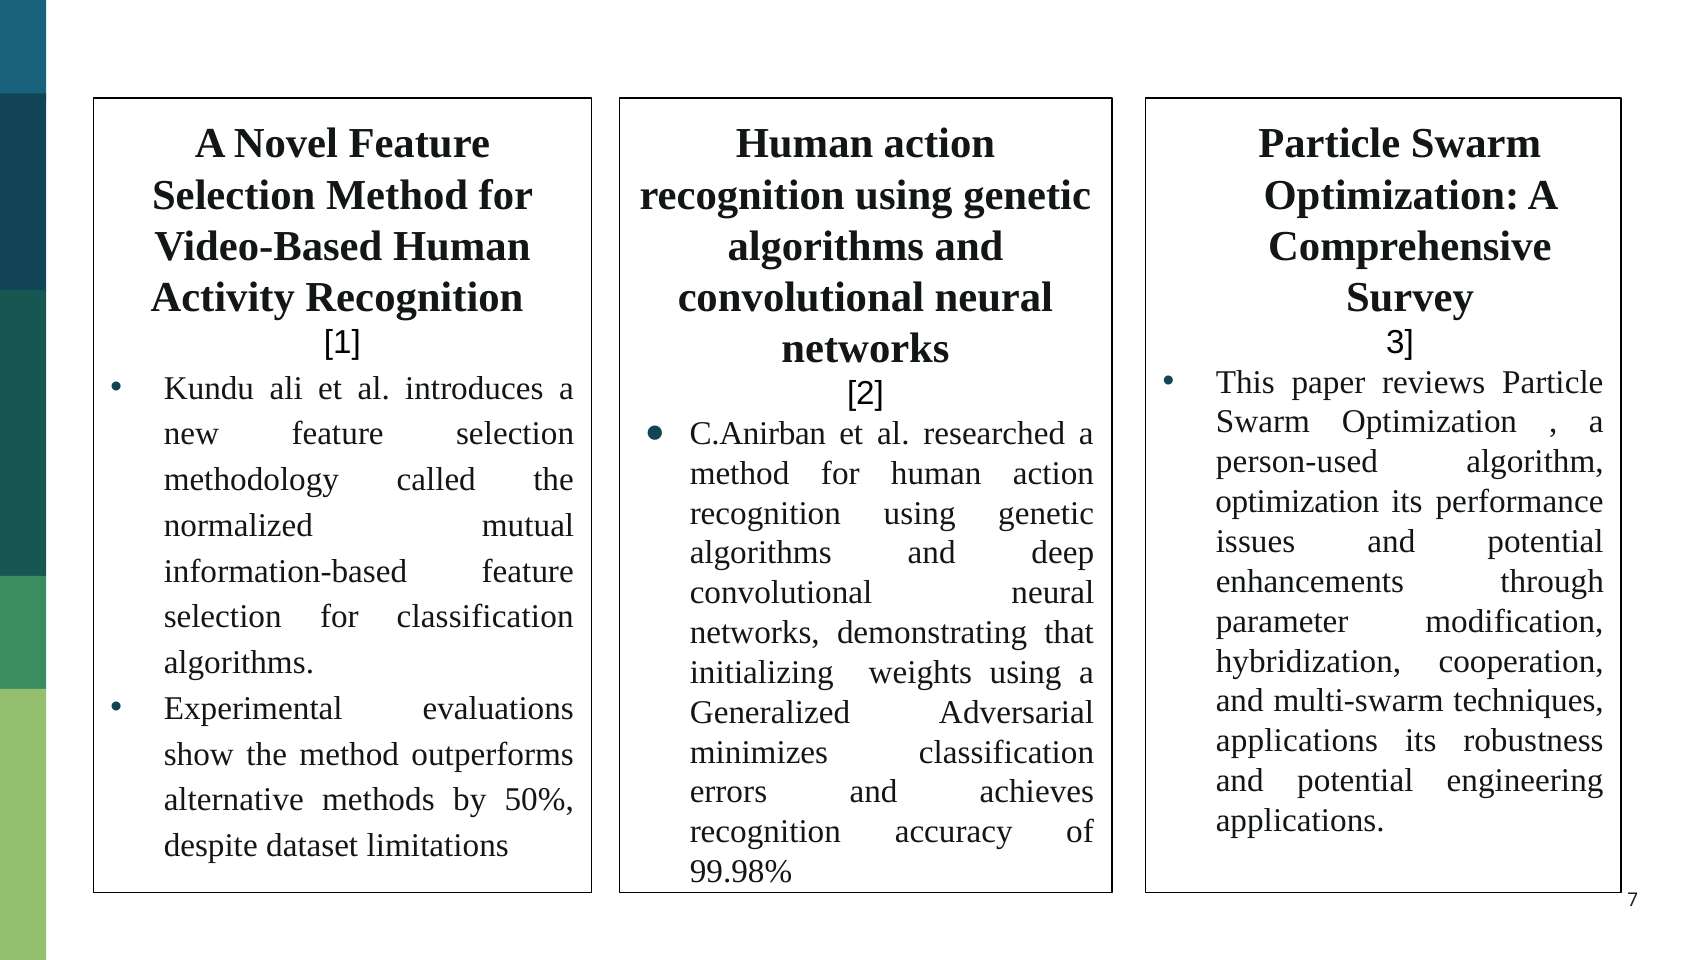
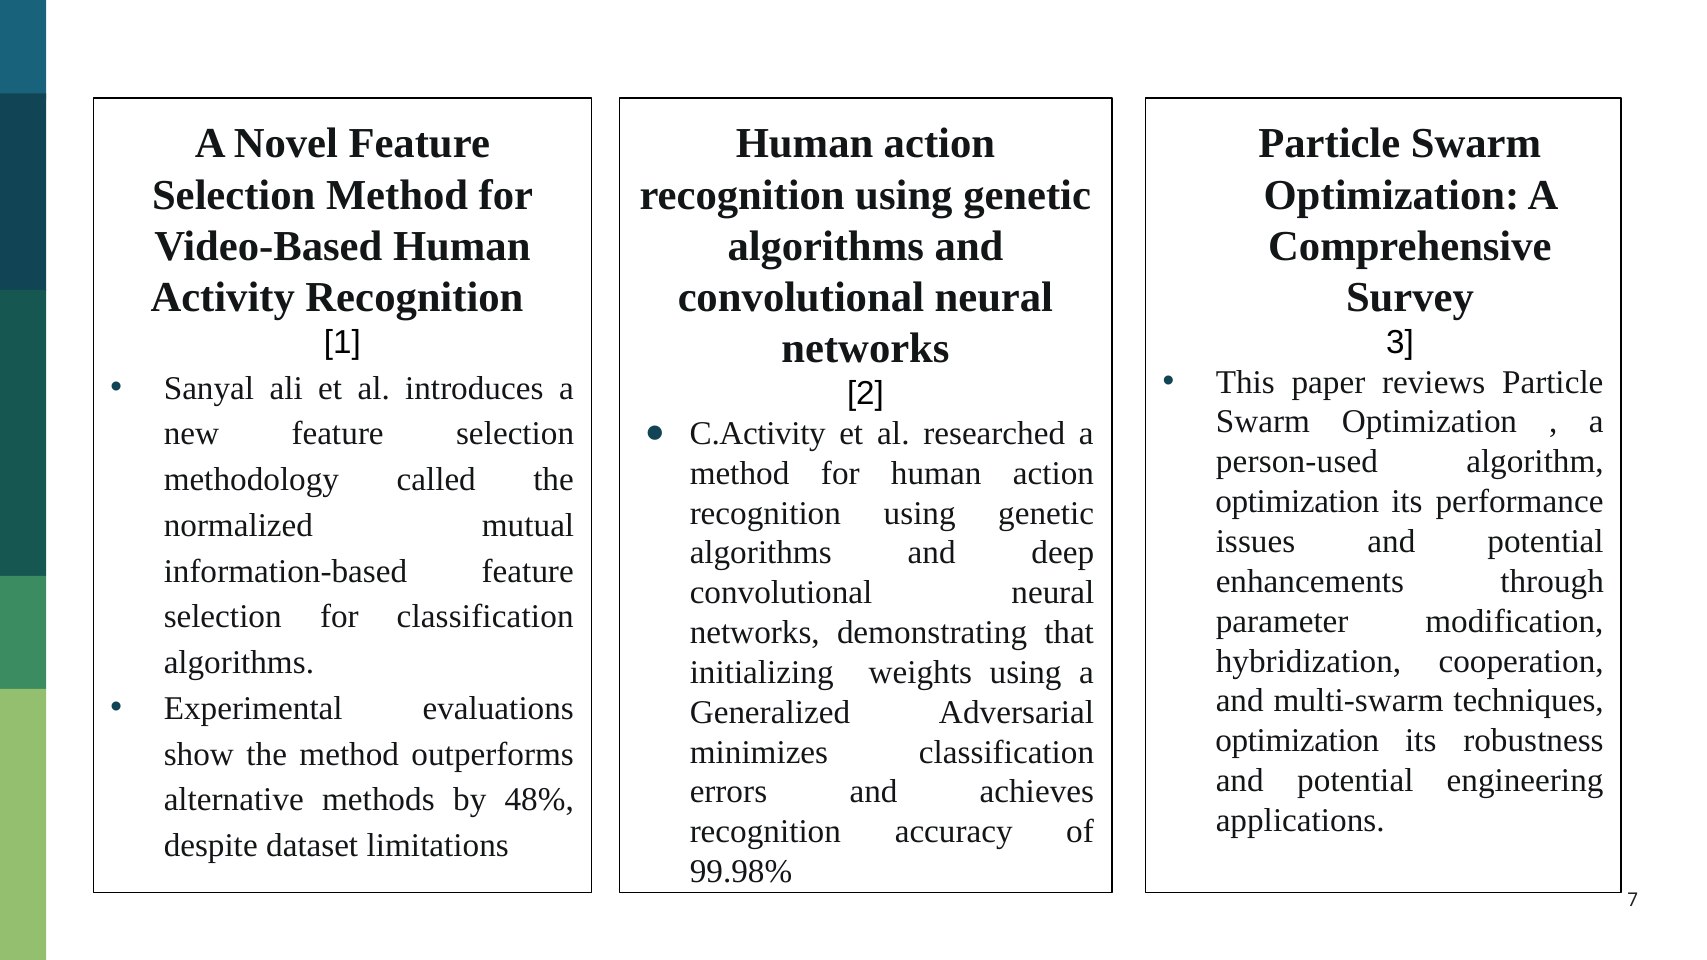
Kundu: Kundu -> Sanyal
C.Anirban: C.Anirban -> C.Activity
applications at (1297, 741): applications -> optimization
50%: 50% -> 48%
